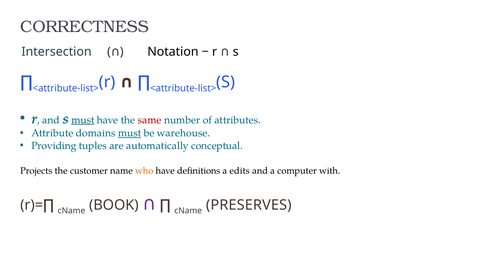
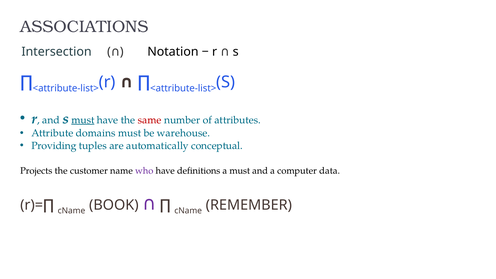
CORRECTNESS: CORRECTNESS -> ASSOCIATIONS
must at (130, 133) underline: present -> none
who colour: orange -> purple
a edits: edits -> must
with: with -> data
PRESERVES: PRESERVES -> REMEMBER
